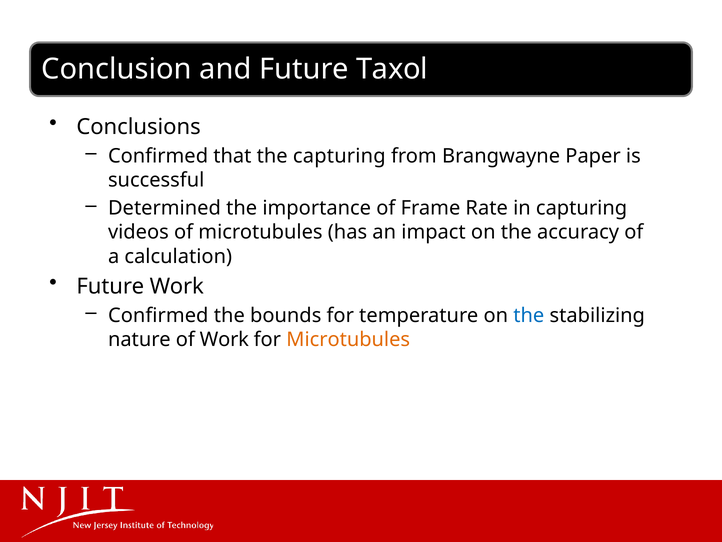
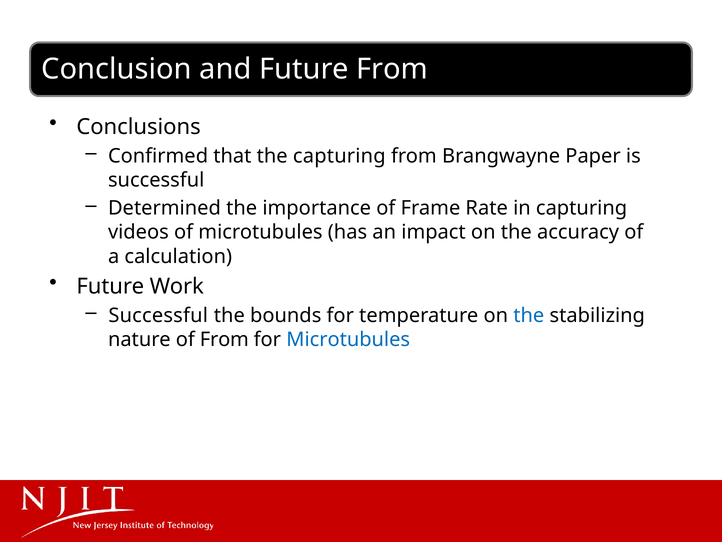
Future Taxol: Taxol -> From
Confirmed at (158, 315): Confirmed -> Successful
of Work: Work -> From
Microtubules at (348, 339) colour: orange -> blue
